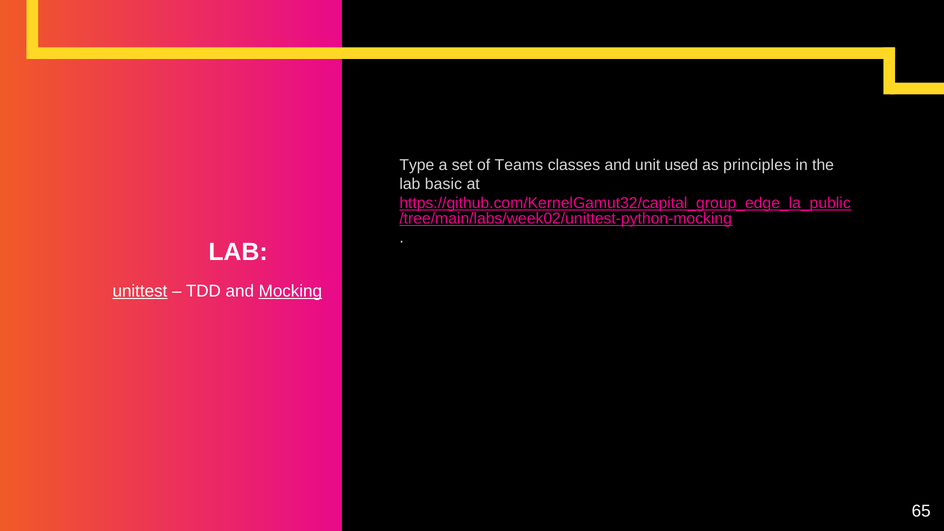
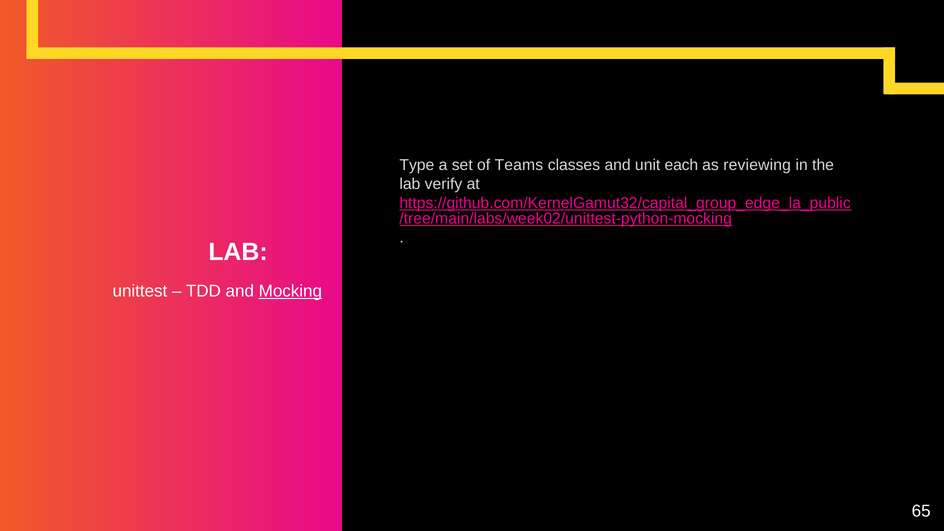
used: used -> each
principles: principles -> reviewing
basic: basic -> verify
unittest underline: present -> none
